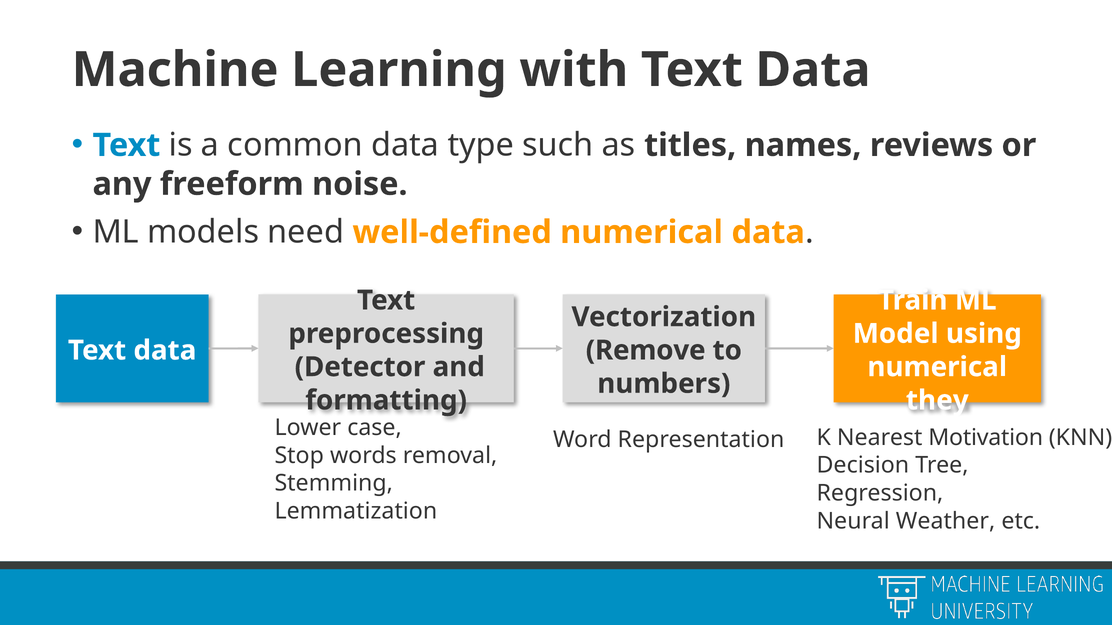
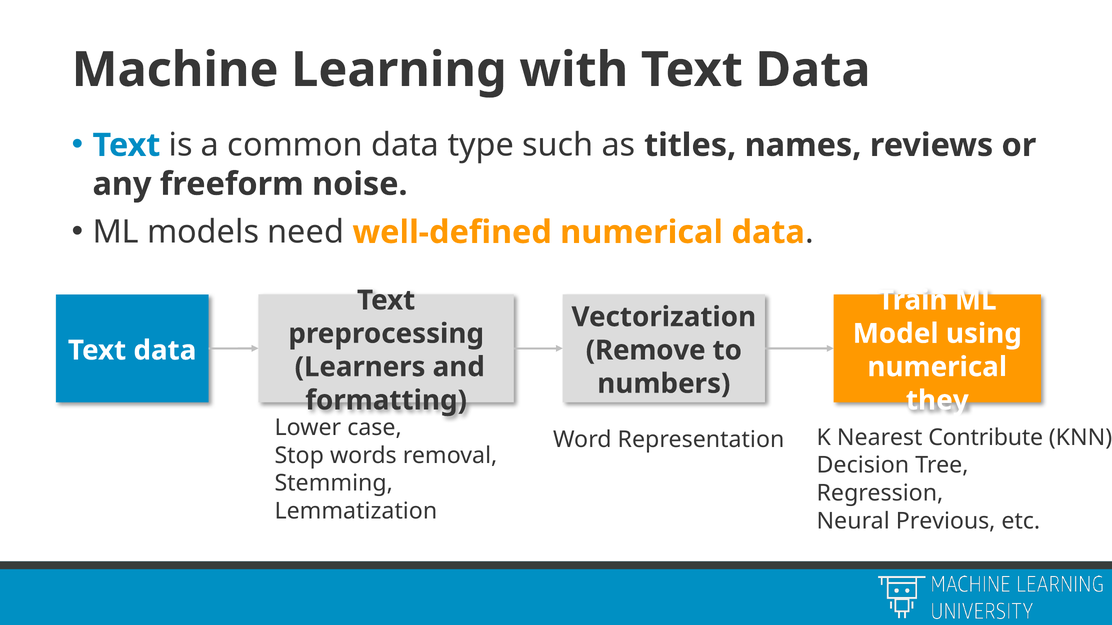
Detector: Detector -> Learners
Motivation: Motivation -> Contribute
Weather: Weather -> Previous
